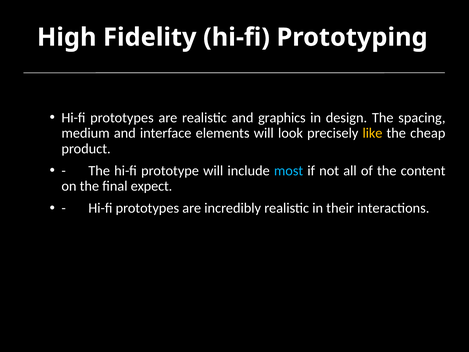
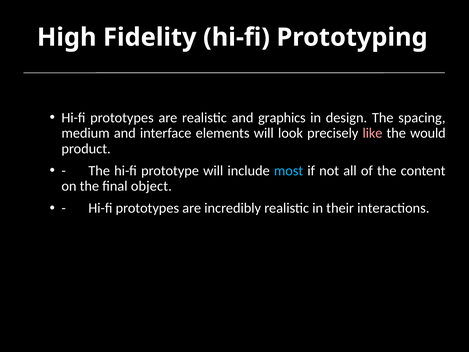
like colour: yellow -> pink
cheap: cheap -> would
expect: expect -> object
